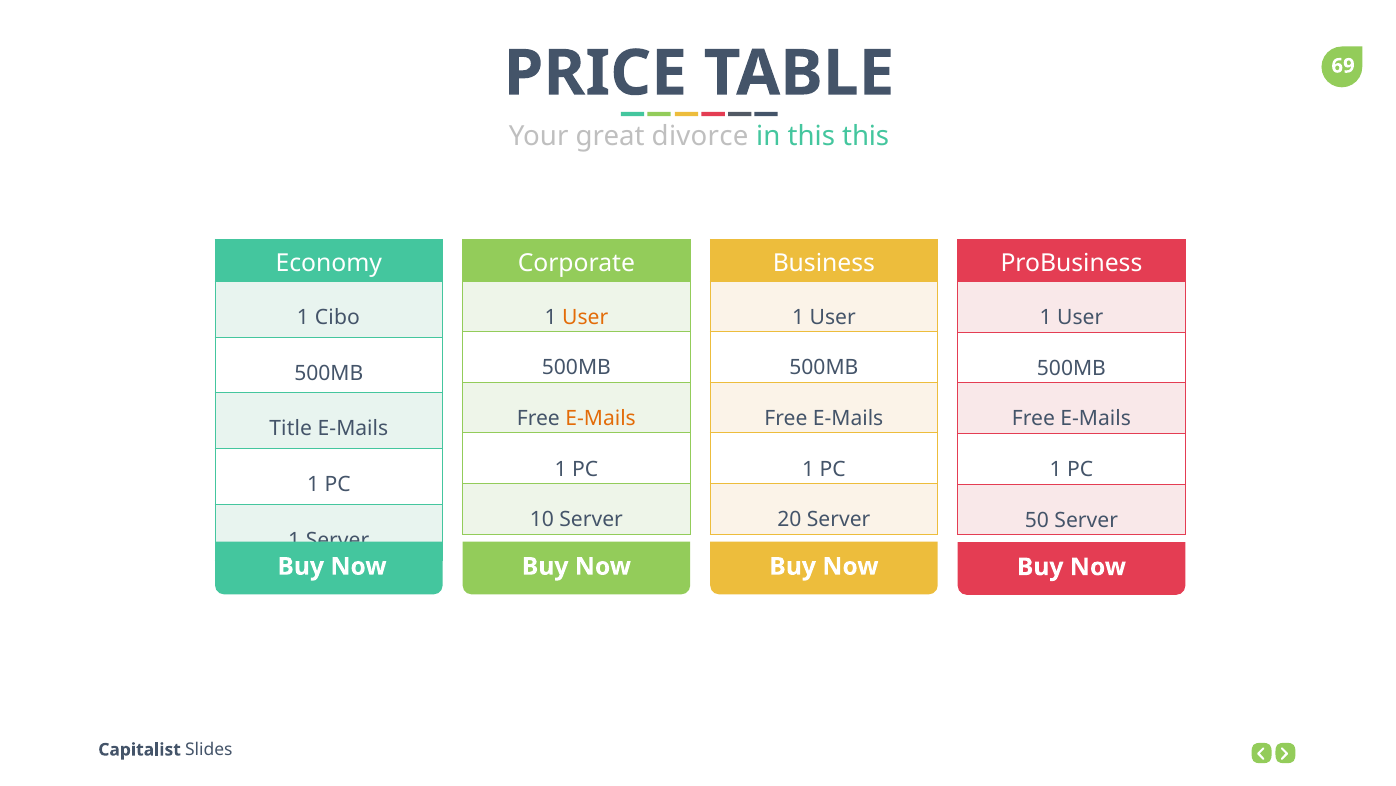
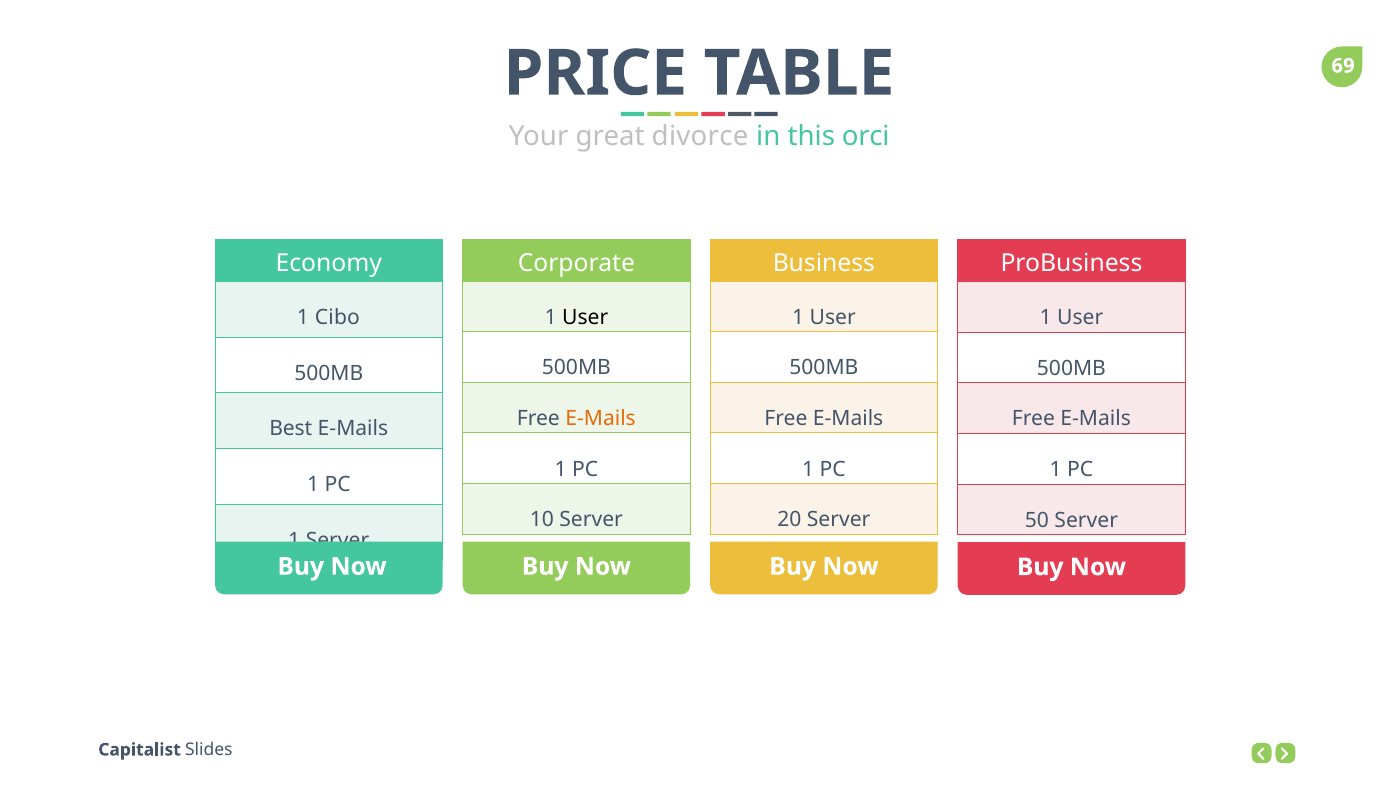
this this: this -> orci
User at (585, 317) colour: orange -> black
Title: Title -> Best
